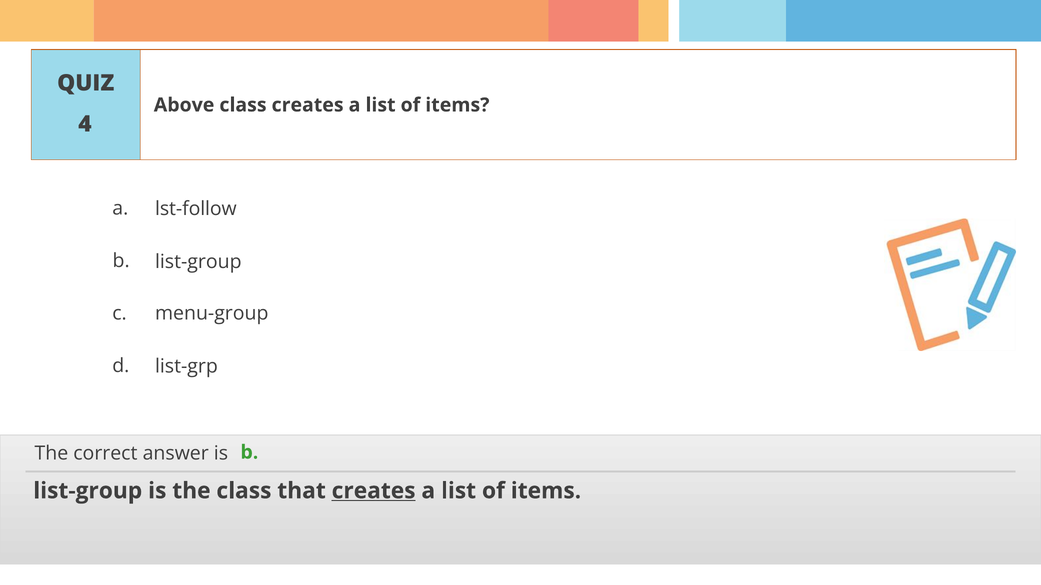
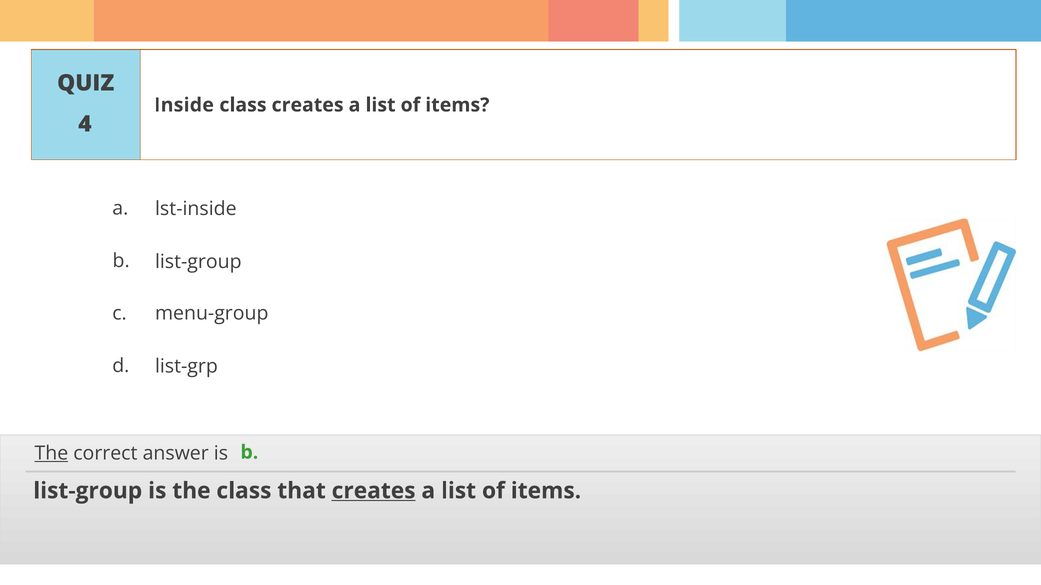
Above: Above -> Inside
lst-follow: lst-follow -> lst-inside
The at (51, 454) underline: none -> present
